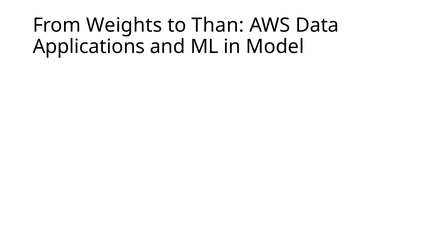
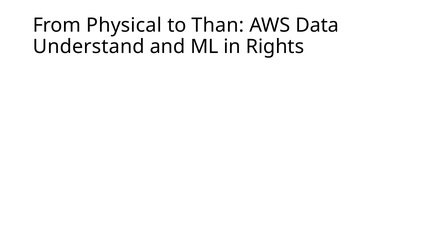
Weights: Weights -> Physical
Applications: Applications -> Understand
Model: Model -> Rights
